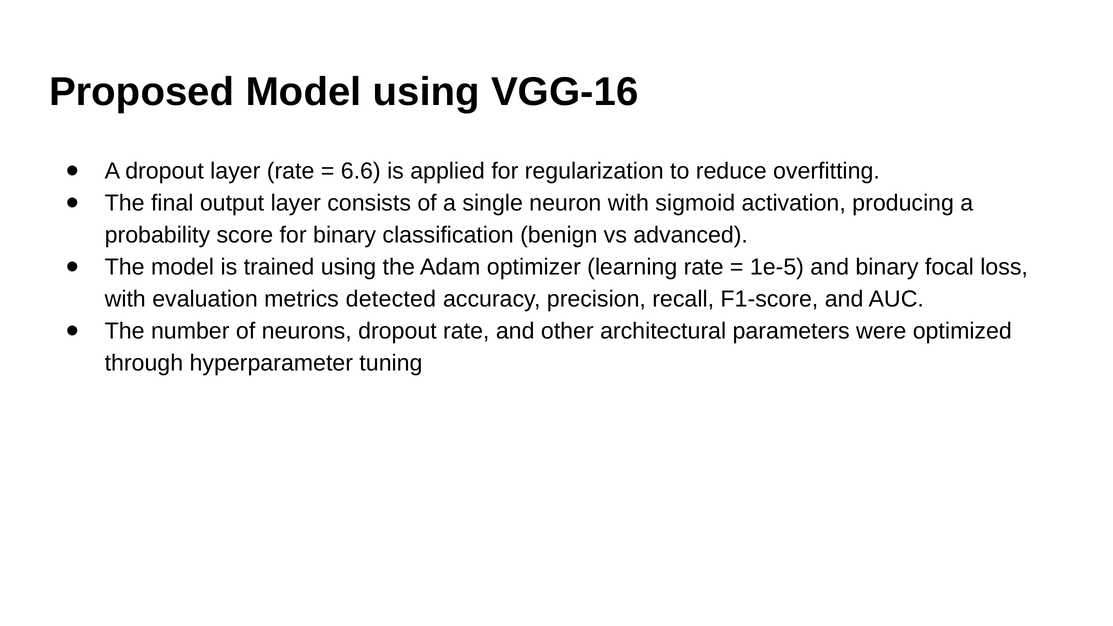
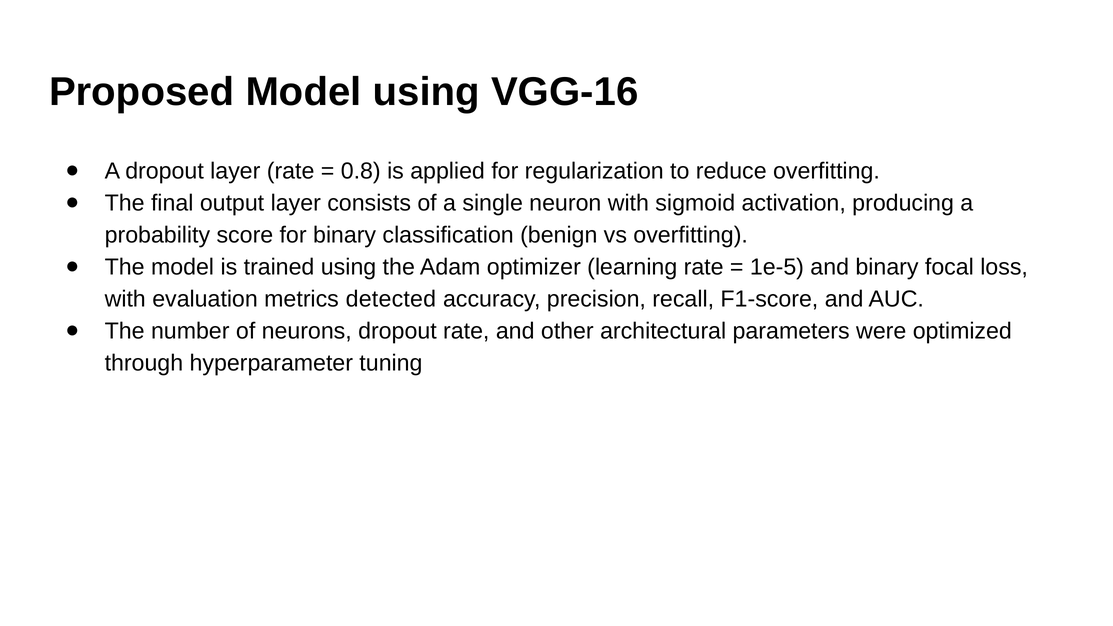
6.6: 6.6 -> 0.8
vs advanced: advanced -> overfitting
